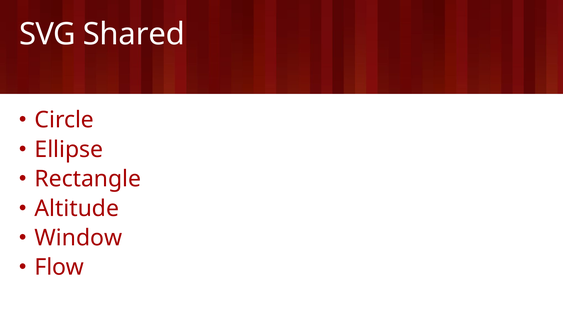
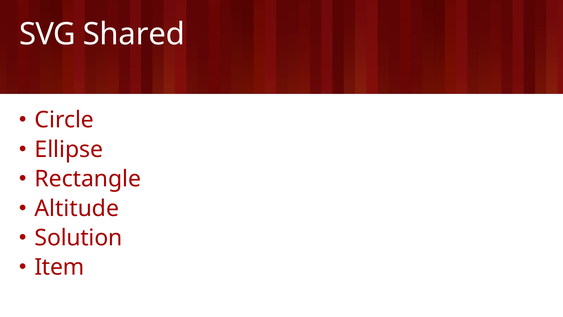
Window: Window -> Solution
Flow: Flow -> Item
